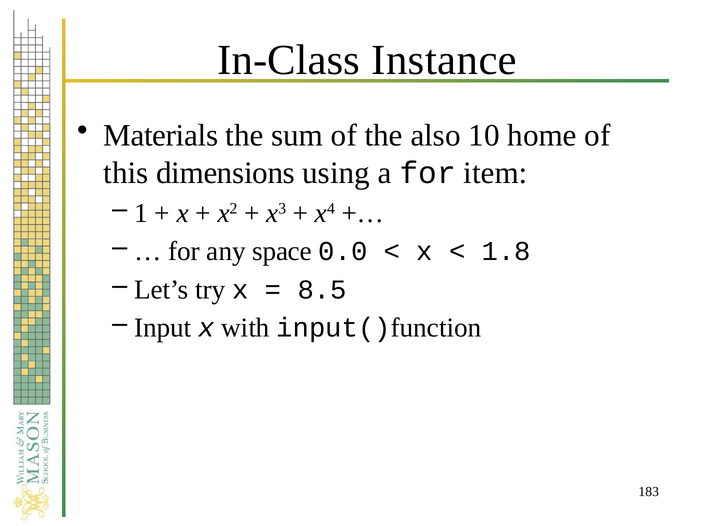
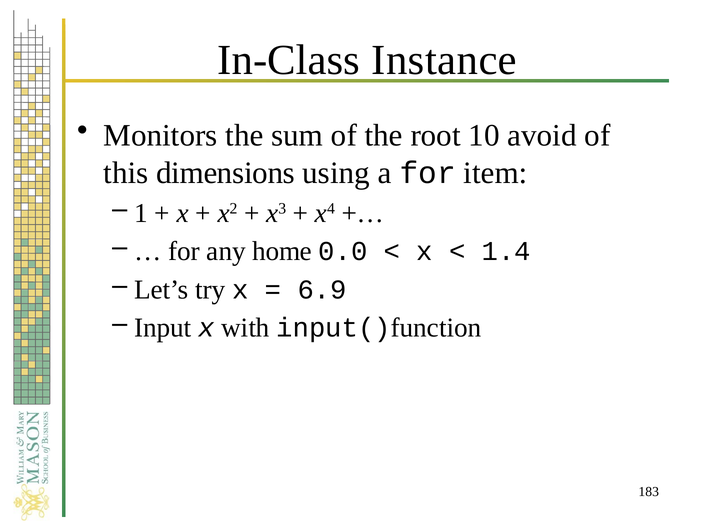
Materials: Materials -> Monitors
also: also -> root
home: home -> avoid
space: space -> home
1.8: 1.8 -> 1.4
8.5: 8.5 -> 6.9
